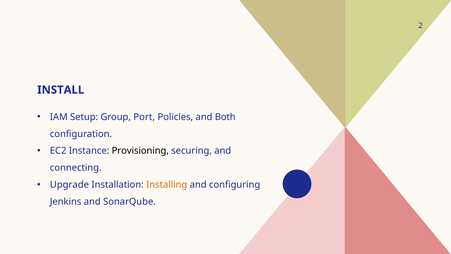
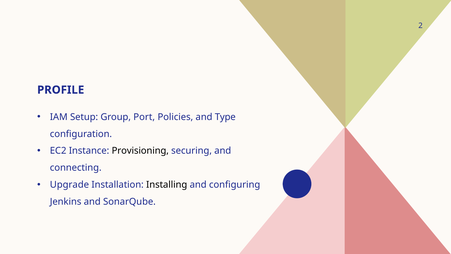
INSTALL: INSTALL -> PROFILE
Both: Both -> Type
Installing colour: orange -> black
